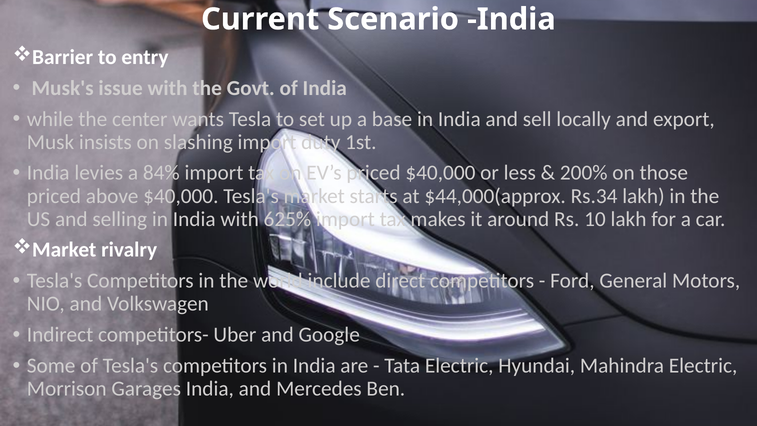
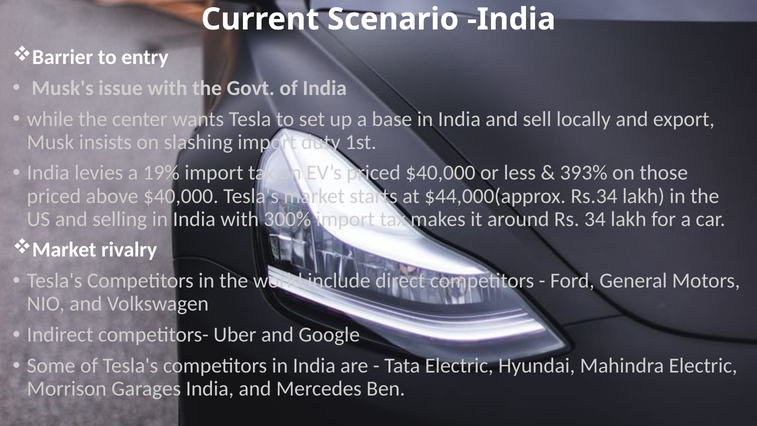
84%: 84% -> 19%
200%: 200% -> 393%
625%: 625% -> 300%
10: 10 -> 34
